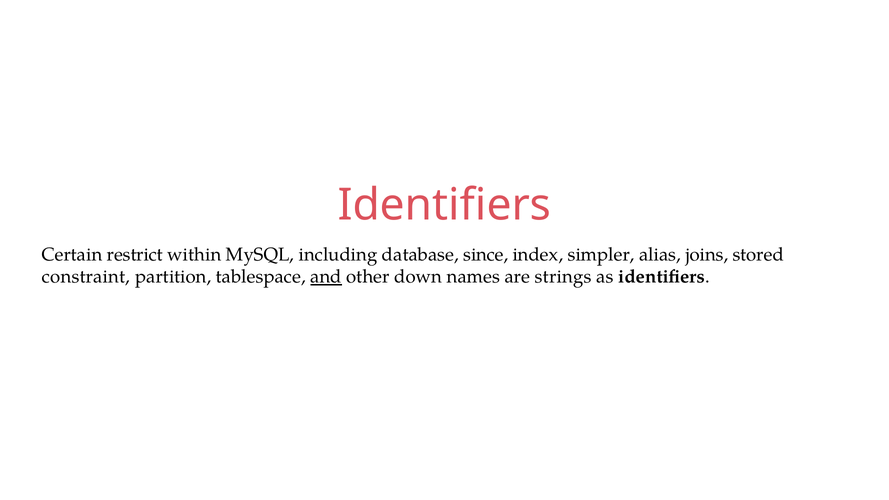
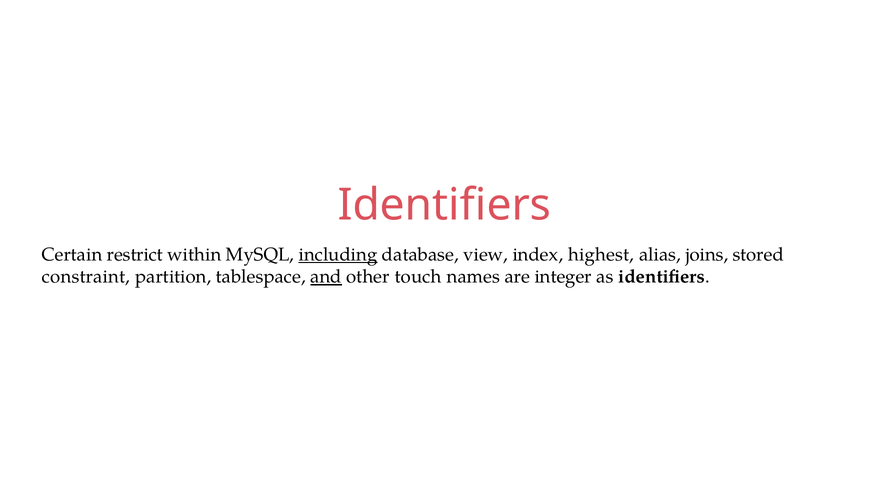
including underline: none -> present
since: since -> view
simpler: simpler -> highest
down: down -> touch
strings: strings -> integer
